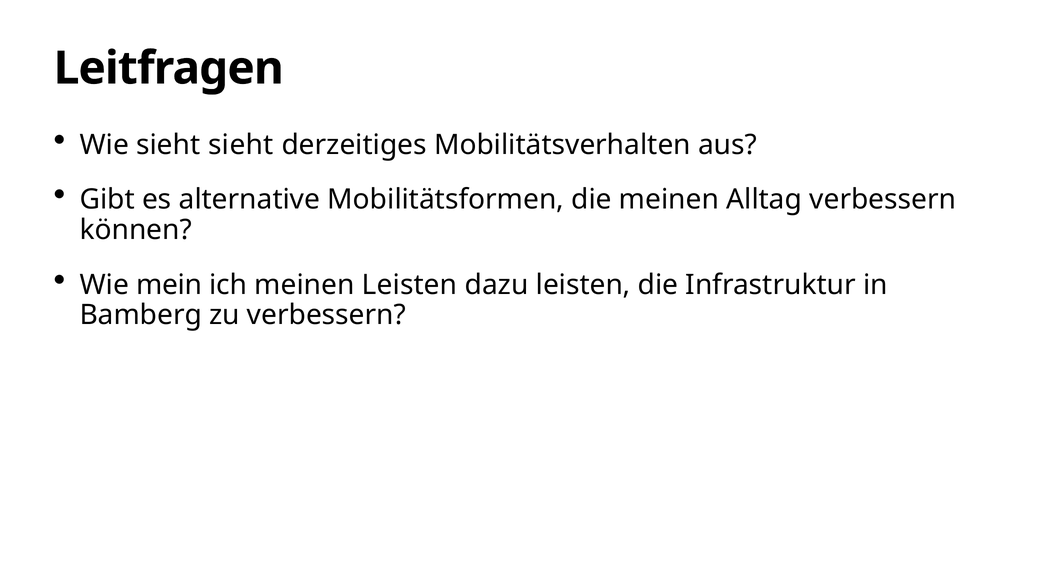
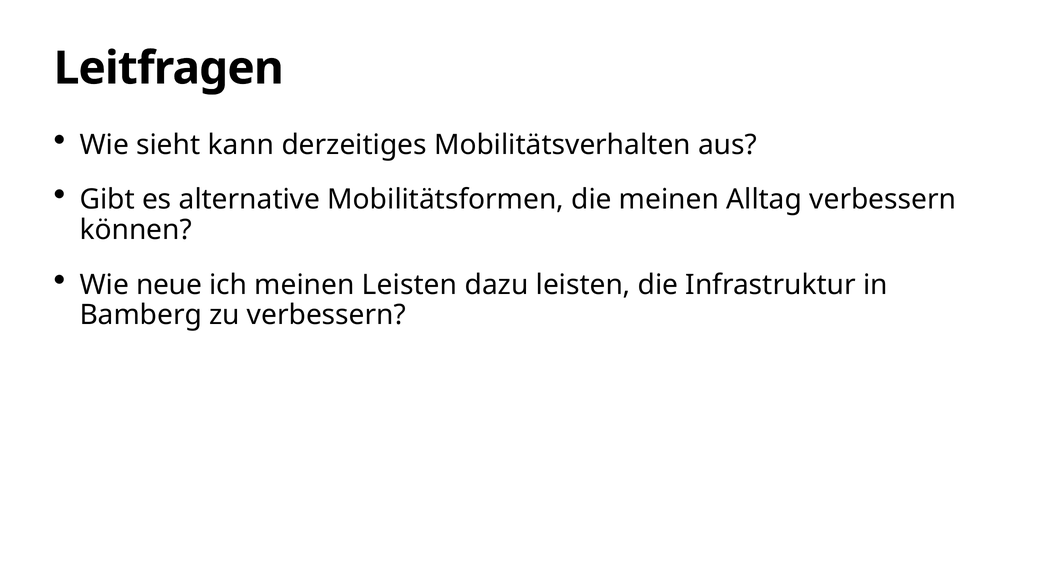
sieht sieht: sieht -> kann
mein: mein -> neue
